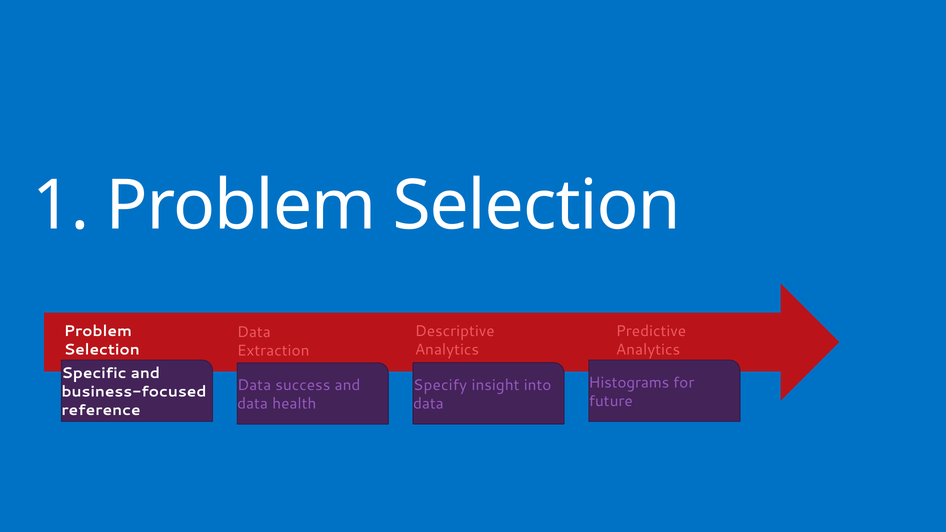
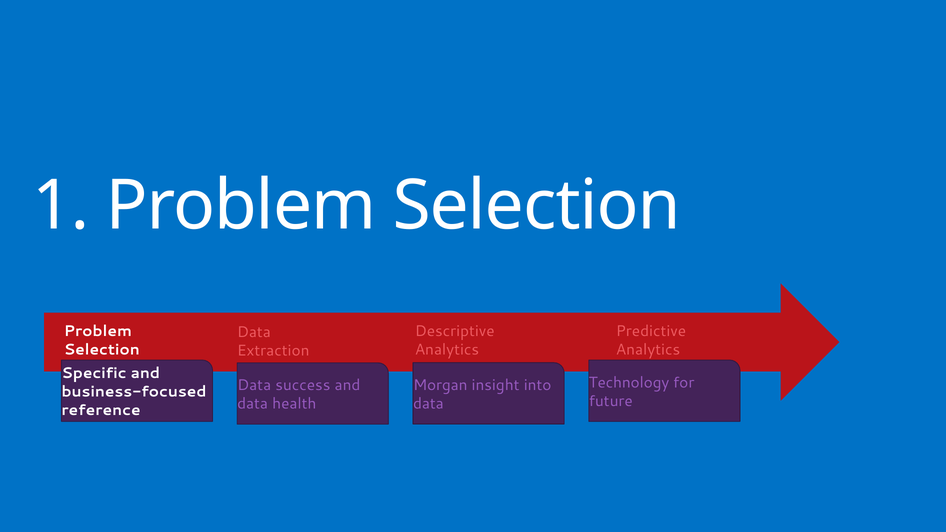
Histograms: Histograms -> Technology
Specify: Specify -> Morgan
